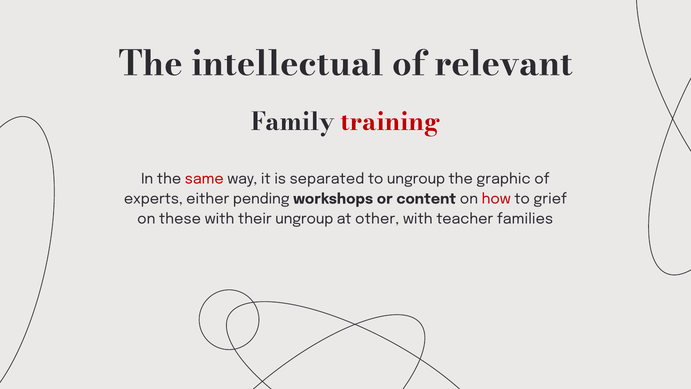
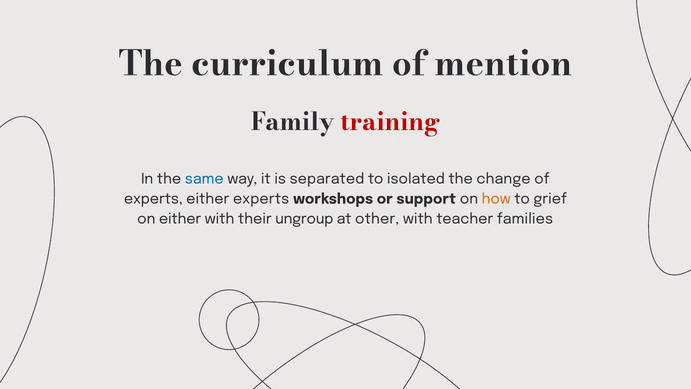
intellectual: intellectual -> curriculum
relevant: relevant -> mention
same colour: red -> blue
to ungroup: ungroup -> isolated
graphic: graphic -> change
either pending: pending -> experts
content: content -> support
how colour: red -> orange
on these: these -> either
